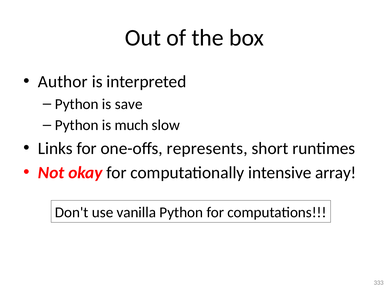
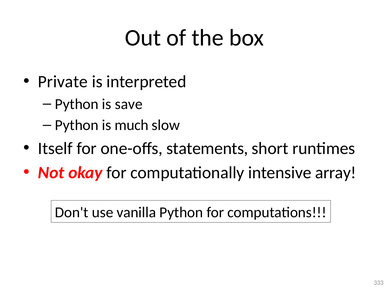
Author: Author -> Private
Links: Links -> Itself
represents: represents -> statements
